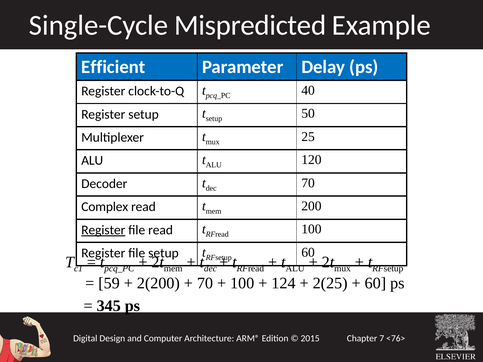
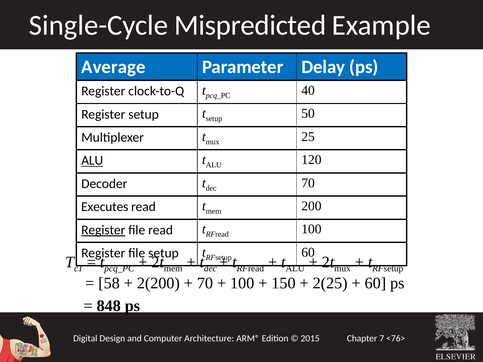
Efficient: Efficient -> Average
ALU at (92, 161) underline: none -> present
Complex: Complex -> Executes
59: 59 -> 58
124: 124 -> 150
345: 345 -> 848
